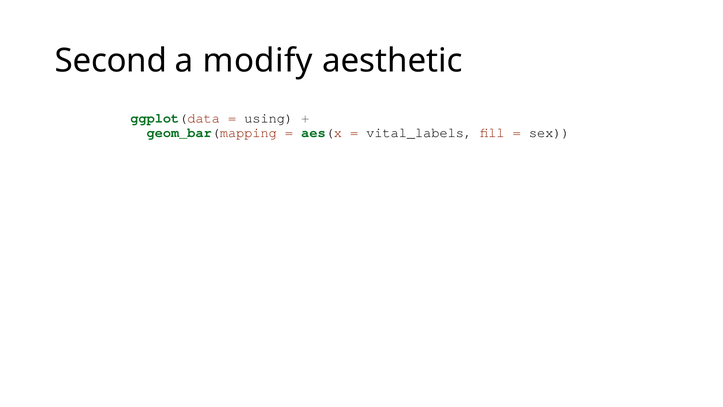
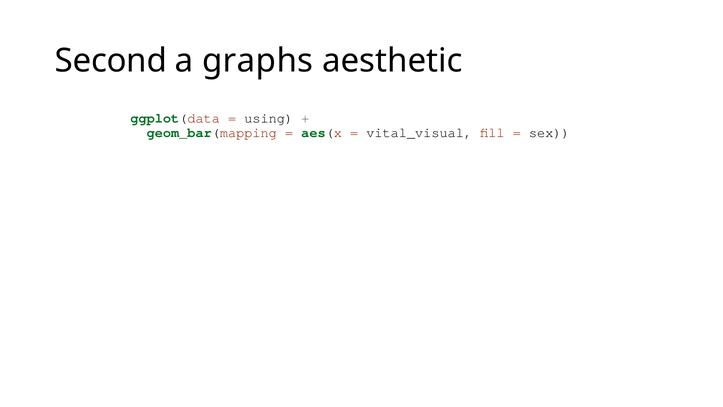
modify: modify -> graphs
vital_labels: vital_labels -> vital_visual
